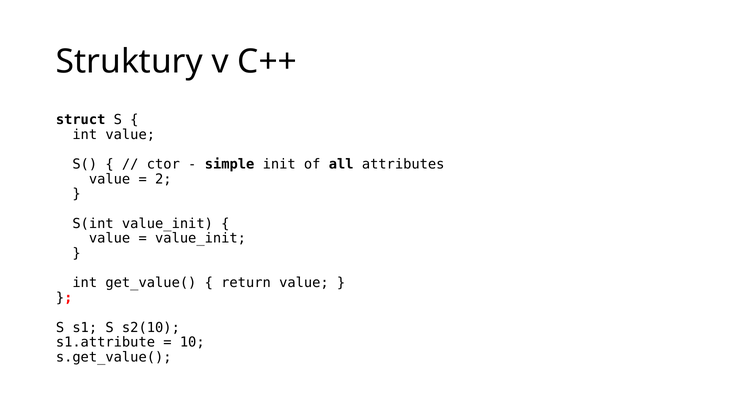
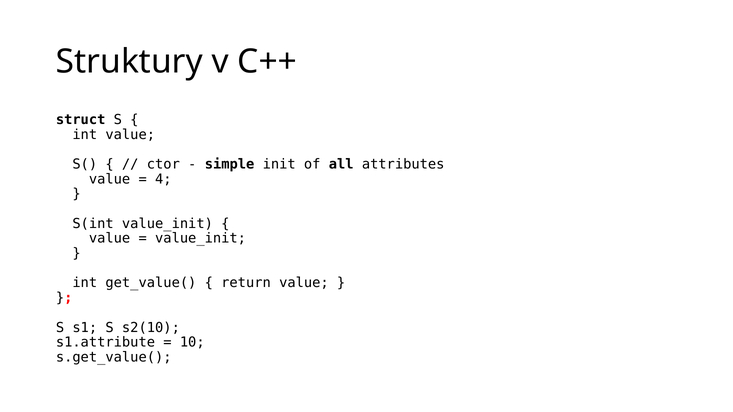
2: 2 -> 4
